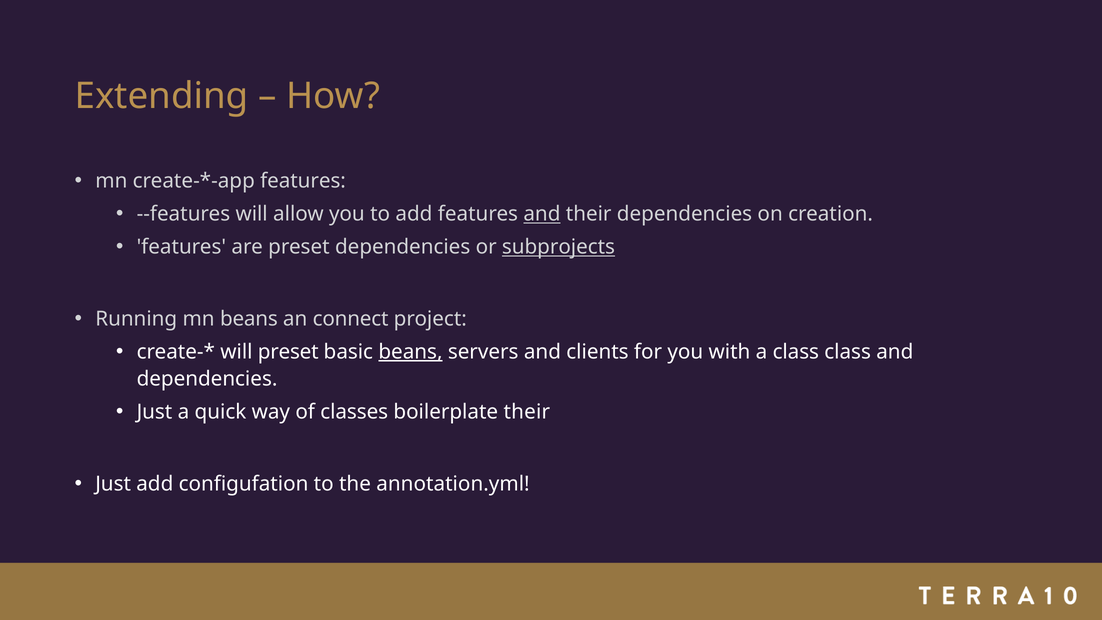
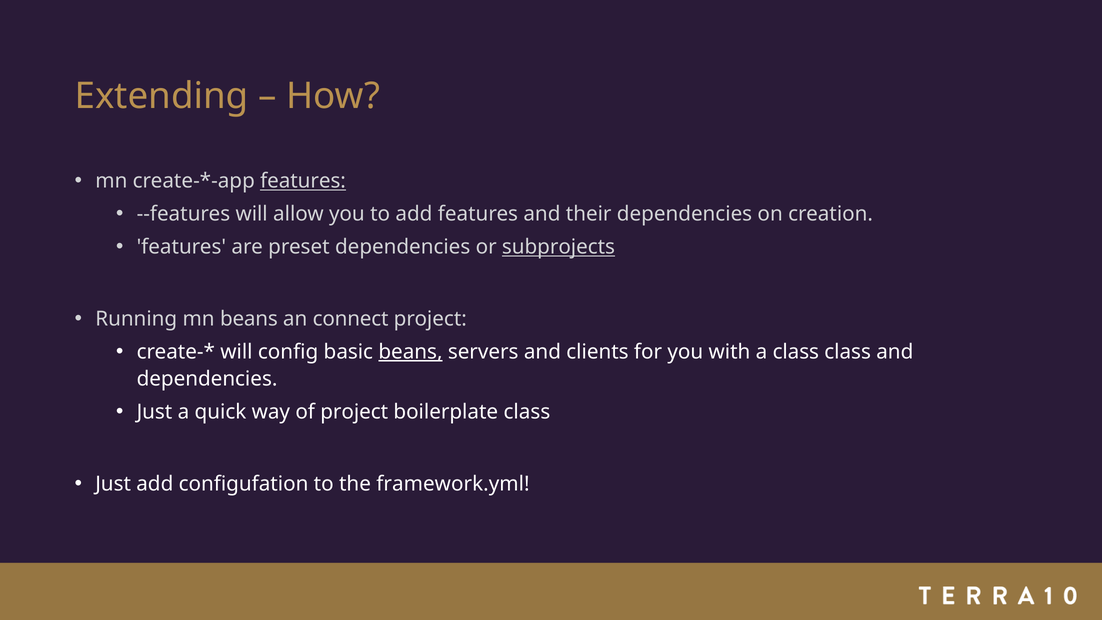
features at (303, 181) underline: none -> present
and at (542, 214) underline: present -> none
will preset: preset -> config
of classes: classes -> project
boilerplate their: their -> class
annotation.yml: annotation.yml -> framework.yml
